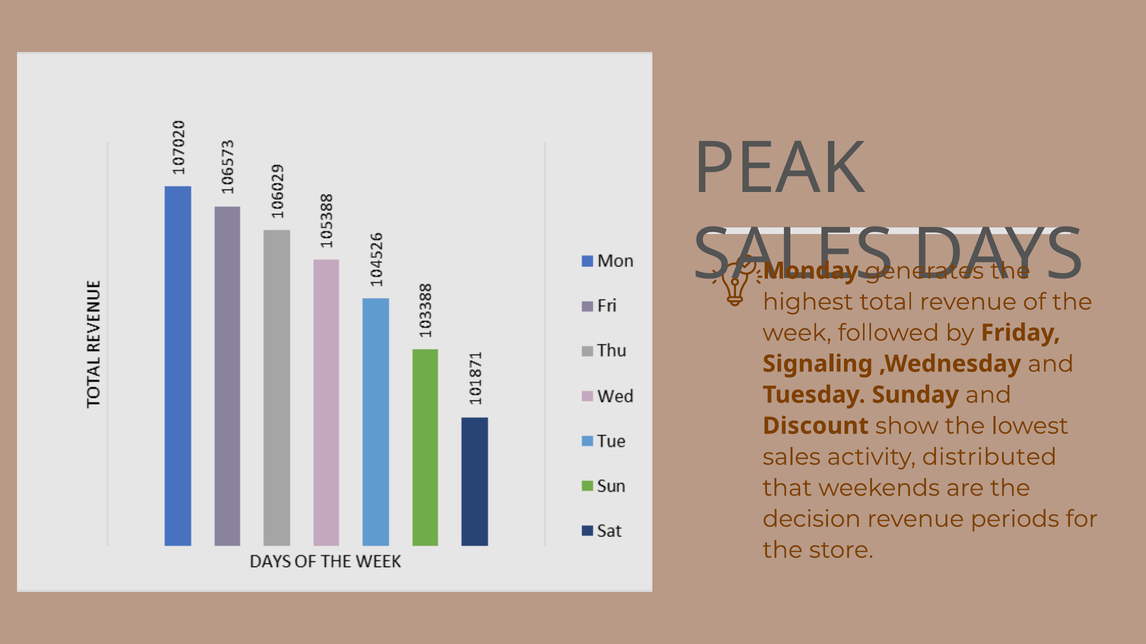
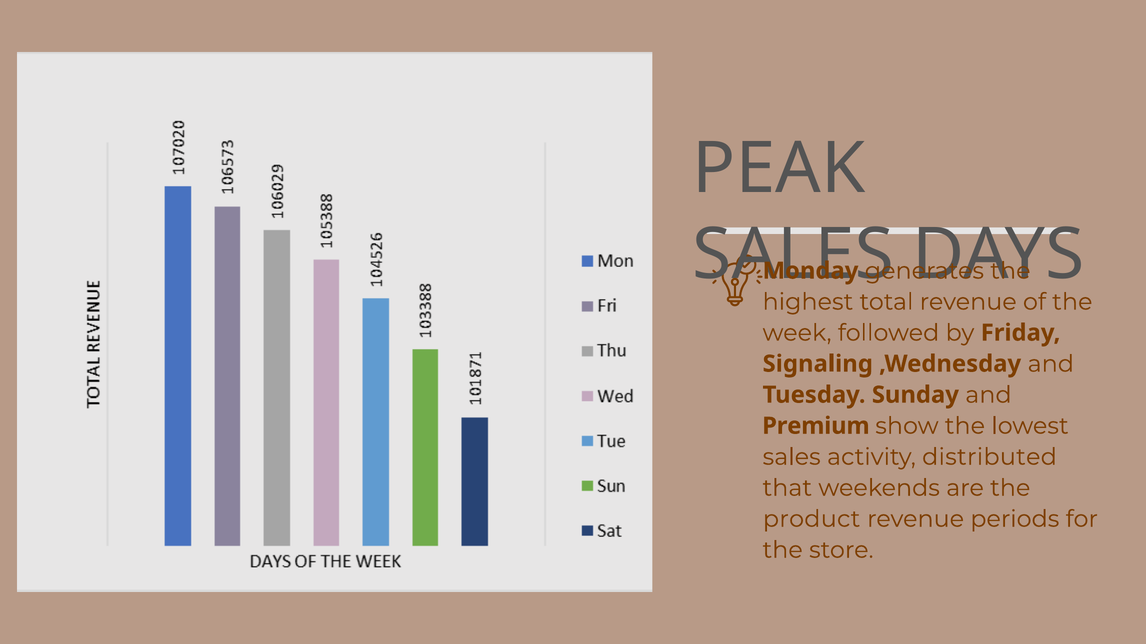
Discount: Discount -> Premium
decision: decision -> product
